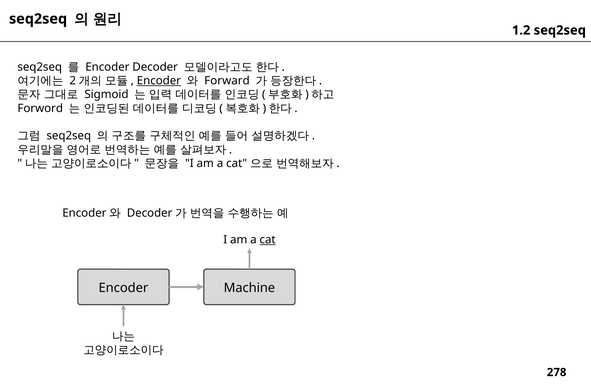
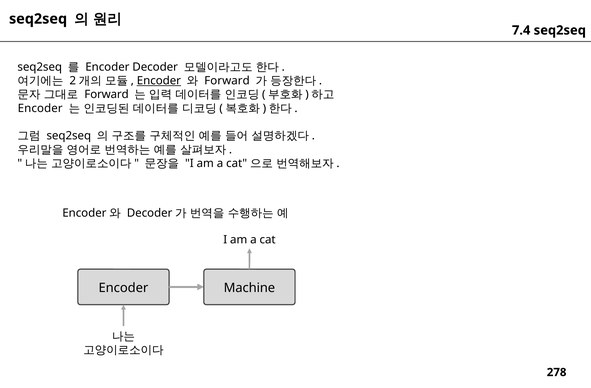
1.2: 1.2 -> 7.4
Sigmoid at (106, 95): Sigmoid -> Forward
Forword at (40, 108): Forword -> Encoder
cat at (268, 240) underline: present -> none
